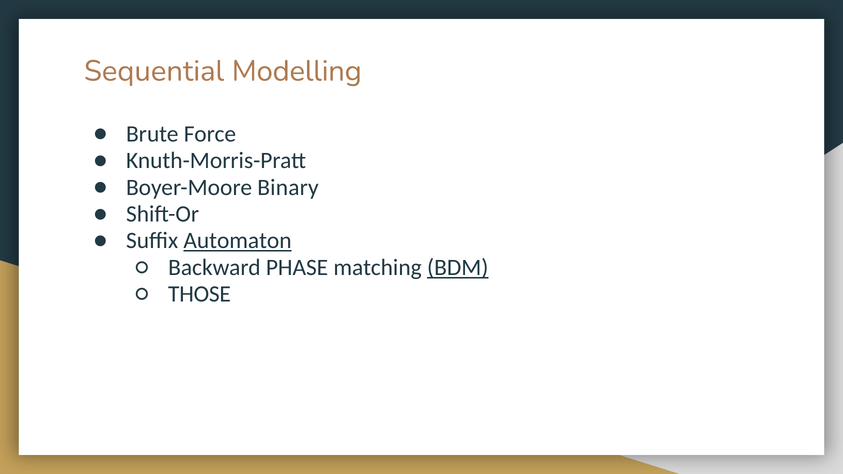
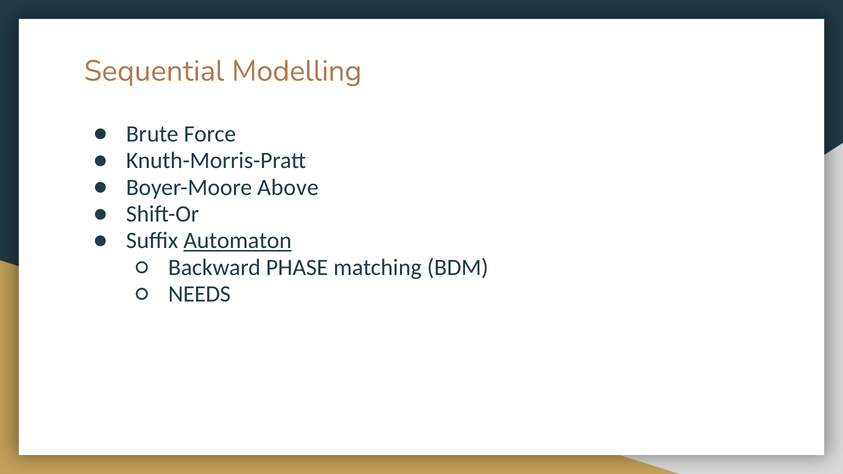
Binary: Binary -> Above
BDM underline: present -> none
THOSE: THOSE -> NEEDS
